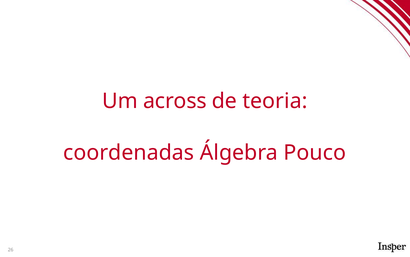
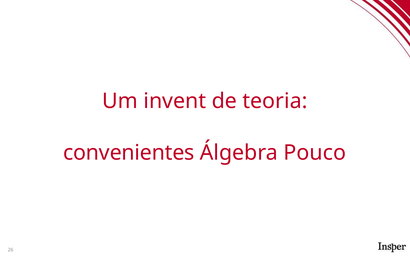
across: across -> invent
coordenadas: coordenadas -> convenientes
